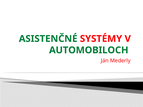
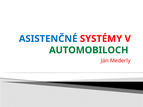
ASISTENČNÉ colour: green -> blue
